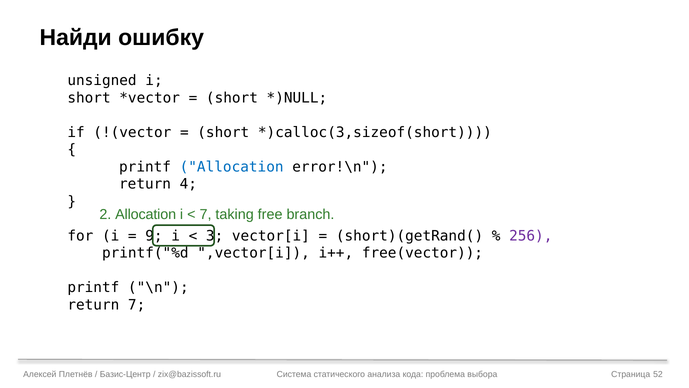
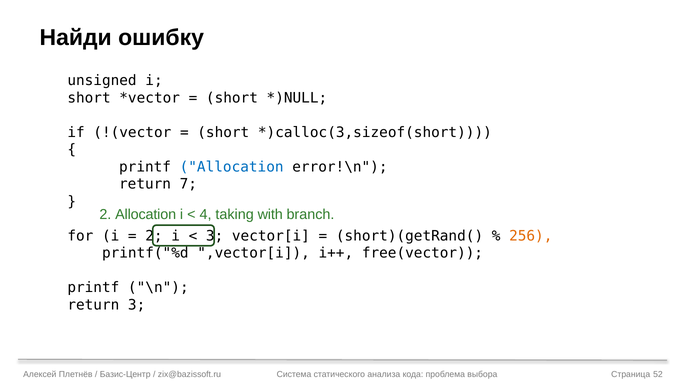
4: 4 -> 7
7 at (205, 214): 7 -> 4
free: free -> with
9 at (154, 236): 9 -> 2
256 colour: purple -> orange
return 7: 7 -> 3
